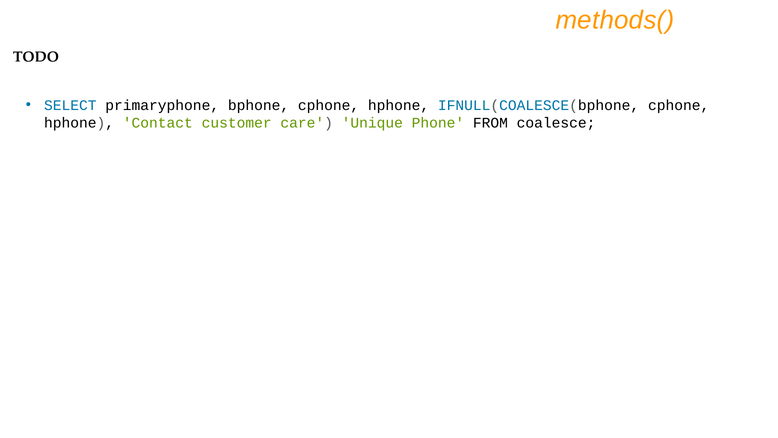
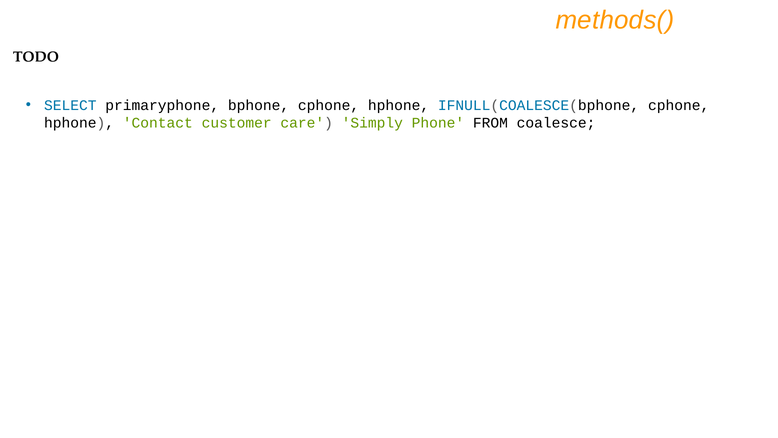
Unique: Unique -> Simply
